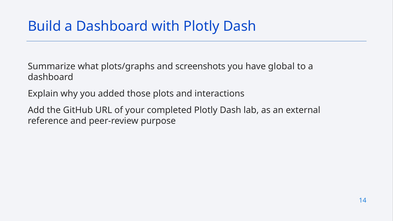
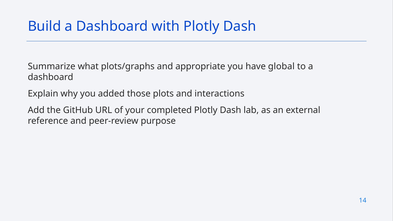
screenshots: screenshots -> appropriate
